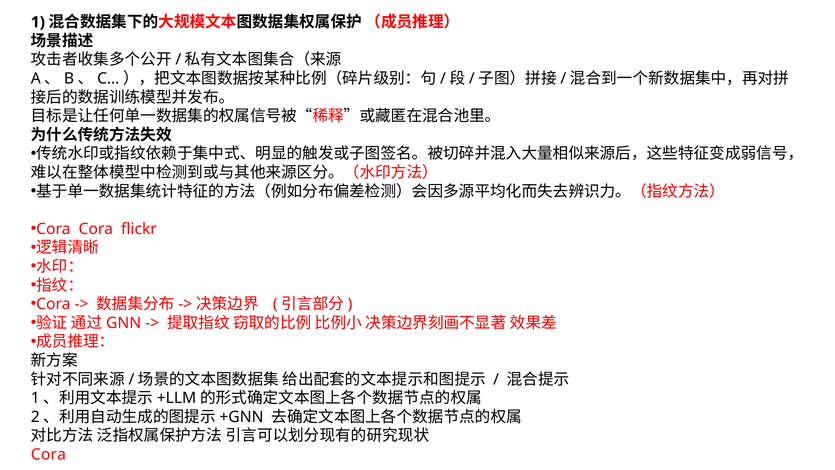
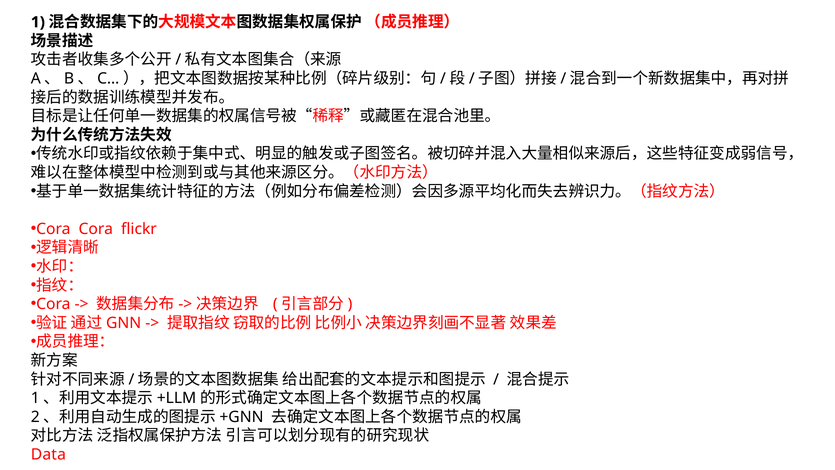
Cora at (48, 454): Cora -> Data
